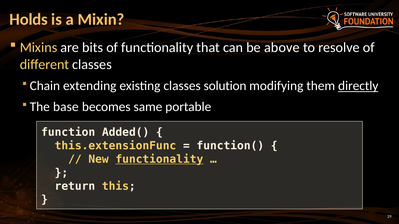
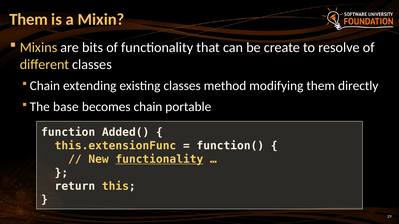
Holds at (29, 19): Holds -> Them
above: above -> create
solution: solution -> method
directly underline: present -> none
becomes same: same -> chain
